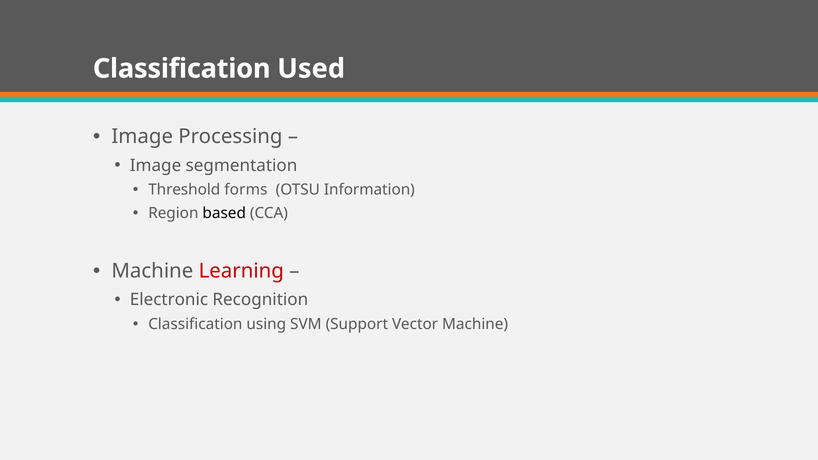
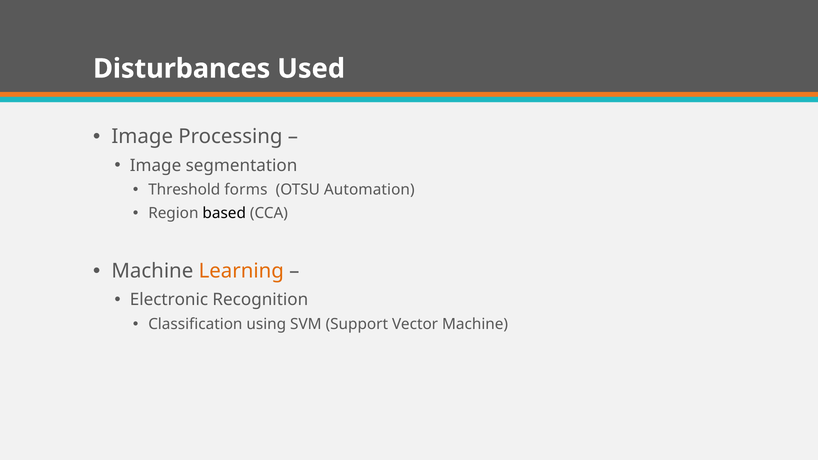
Classification at (182, 69): Classification -> Disturbances
Information: Information -> Automation
Learning colour: red -> orange
